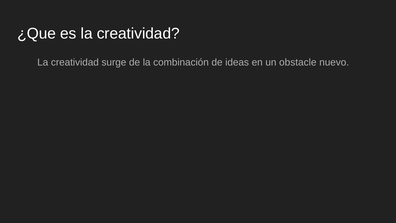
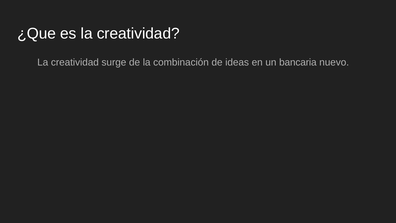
obstacle: obstacle -> bancaria
